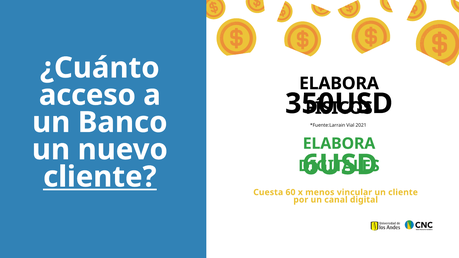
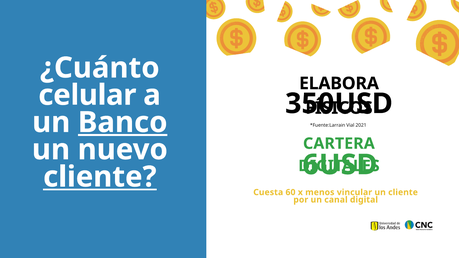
acceso: acceso -> celular
Banco underline: none -> present
ELABORA at (339, 144): ELABORA -> CARTERA
